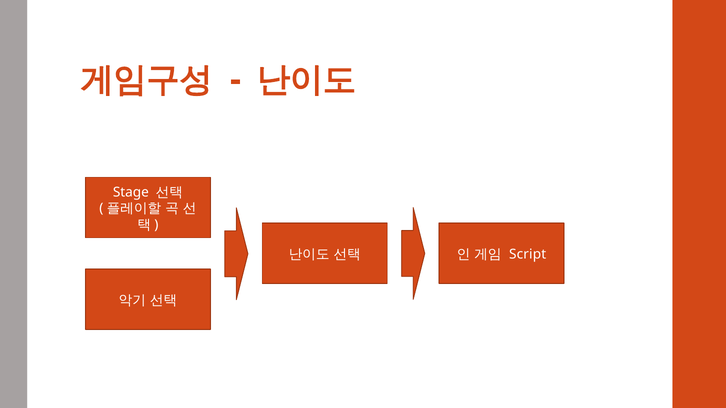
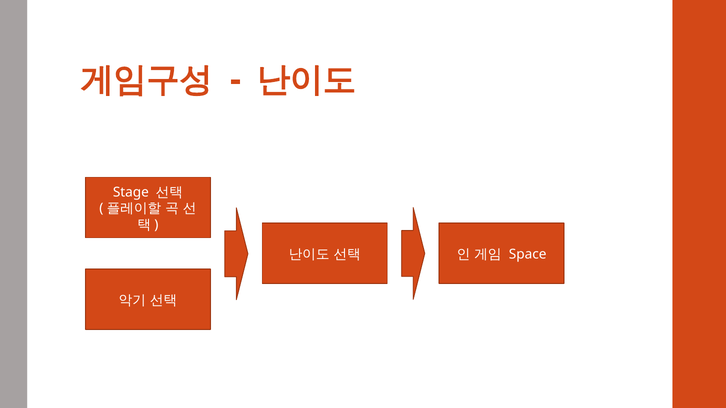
Script: Script -> Space
